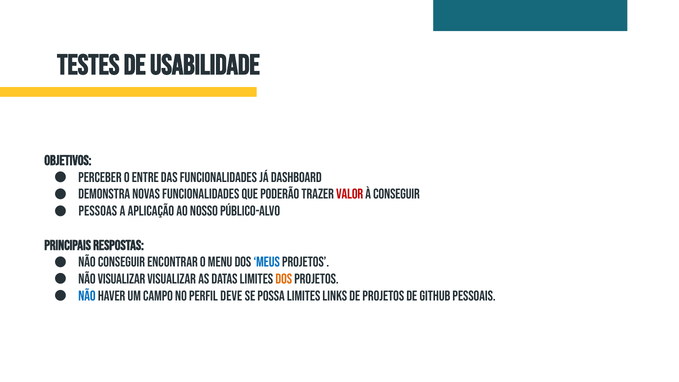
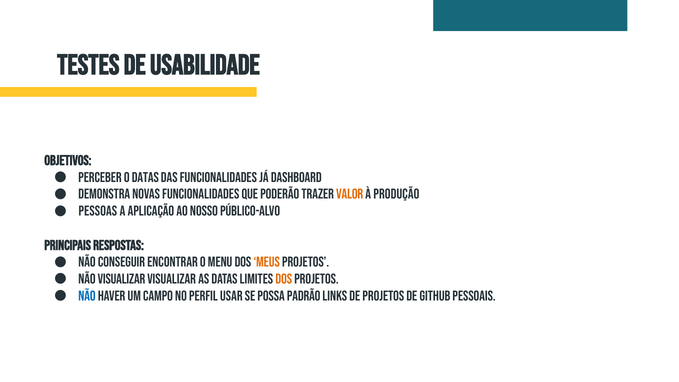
o entre: entre -> datas
valor colour: red -> orange
à conseguir: conseguir -> produção
Meus colour: blue -> orange
deve: deve -> usar
possa limites: limites -> padrão
